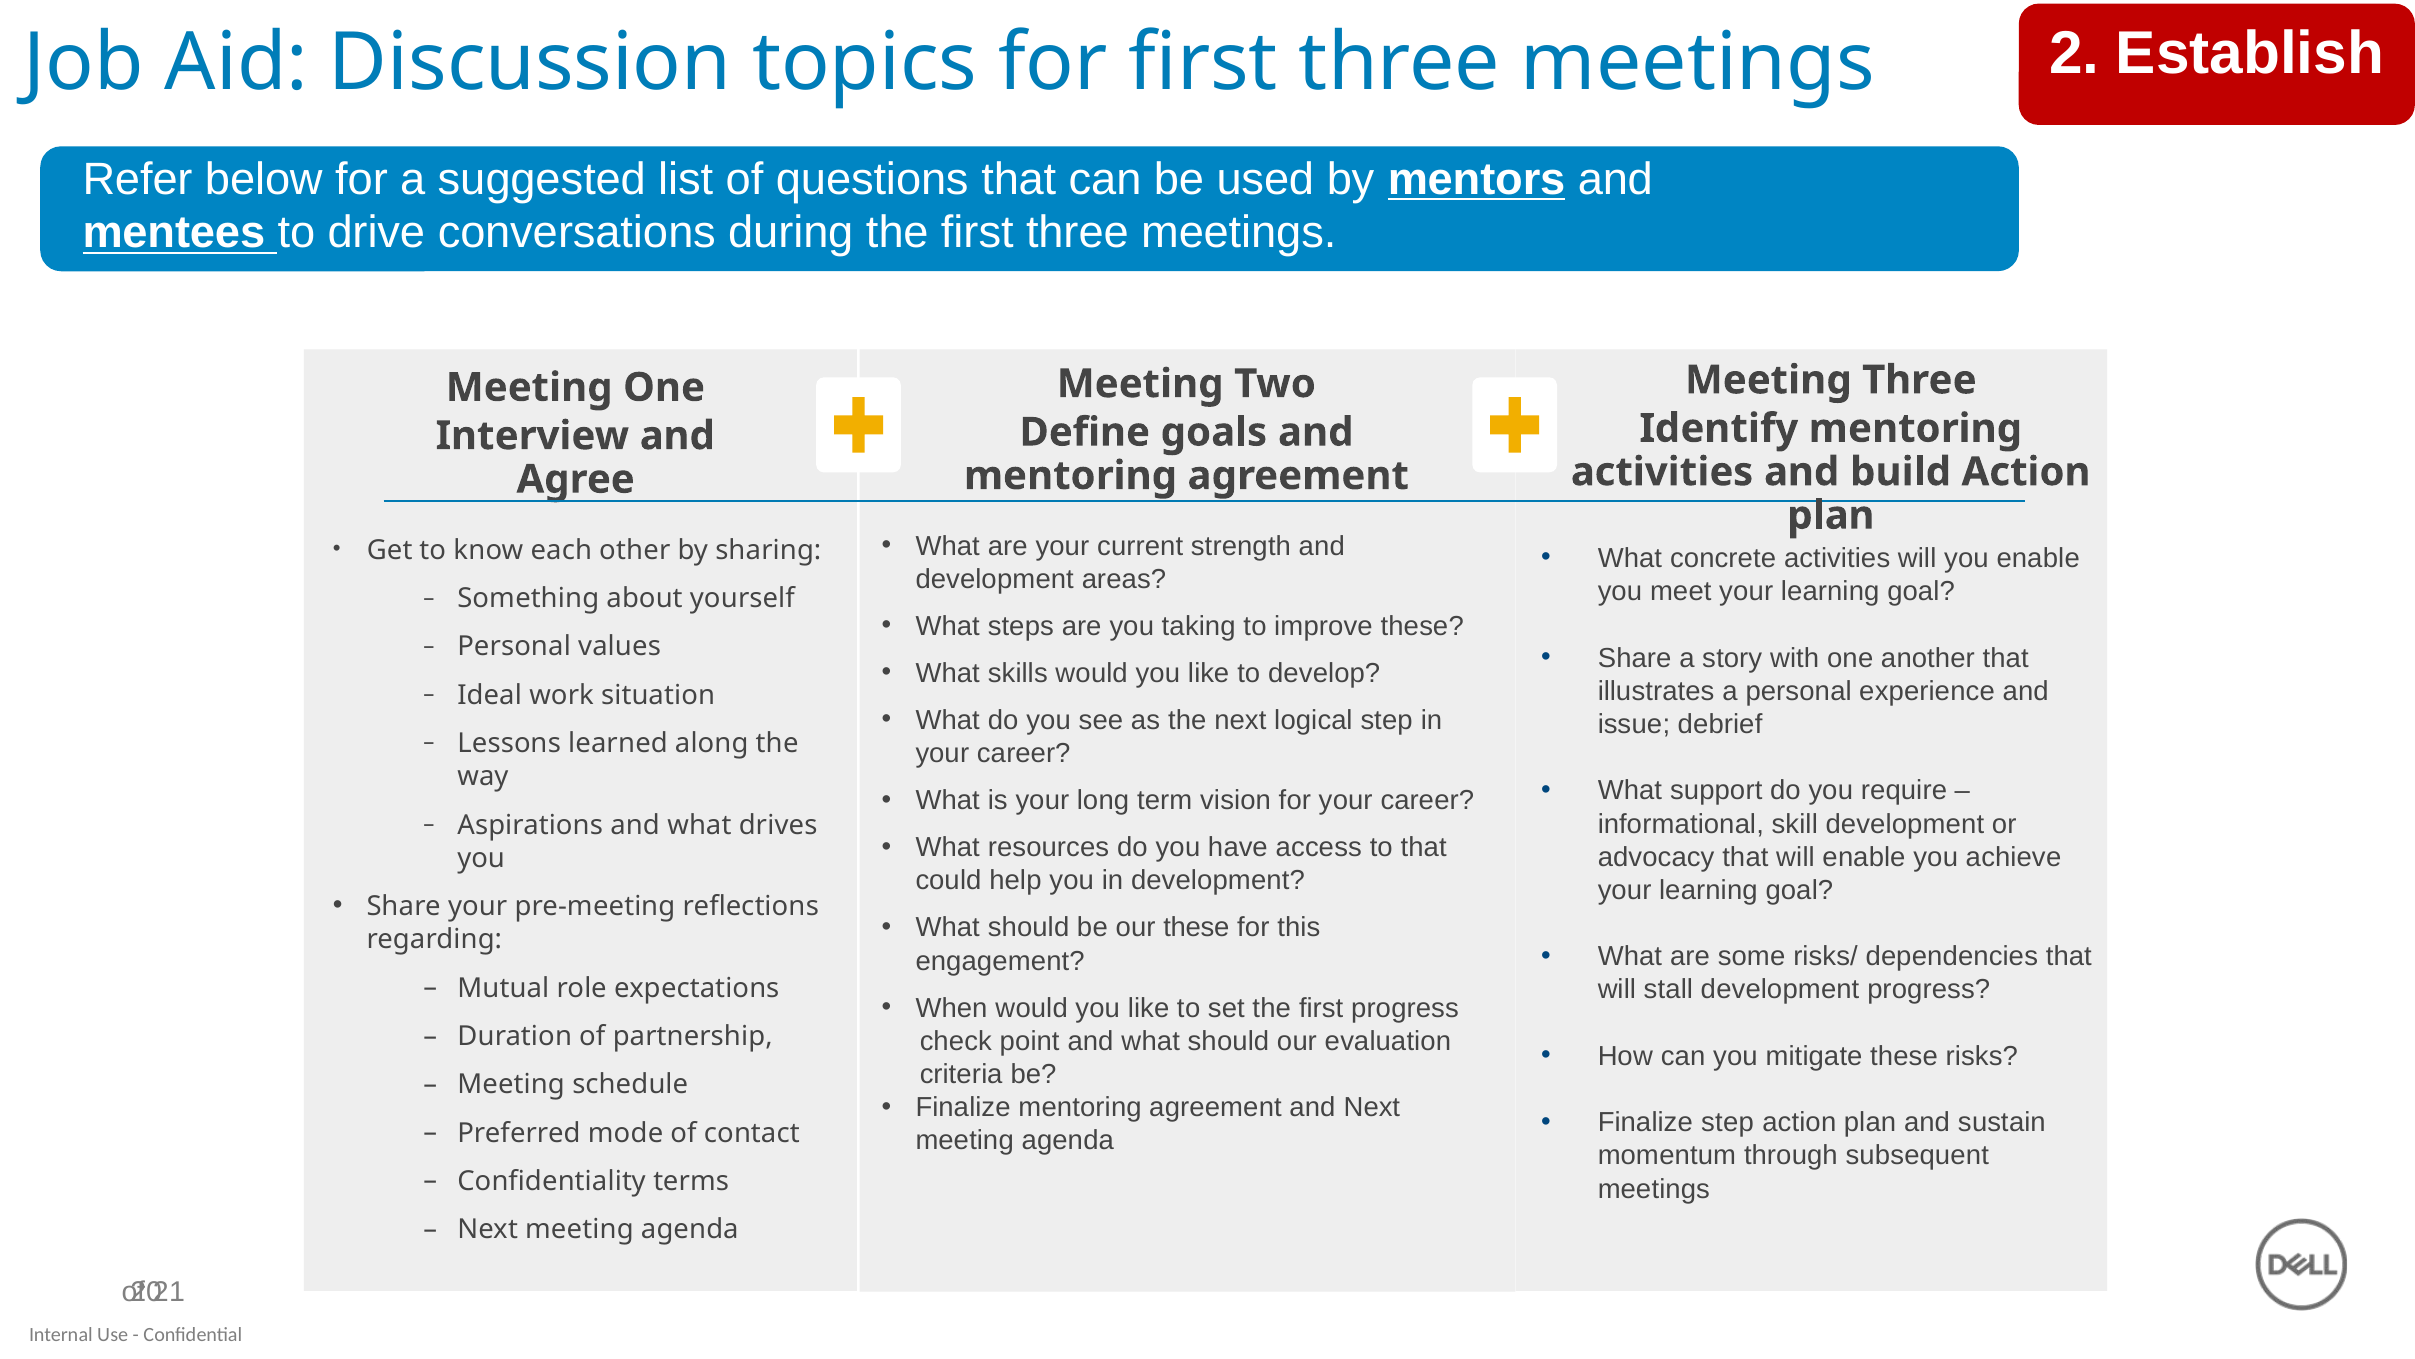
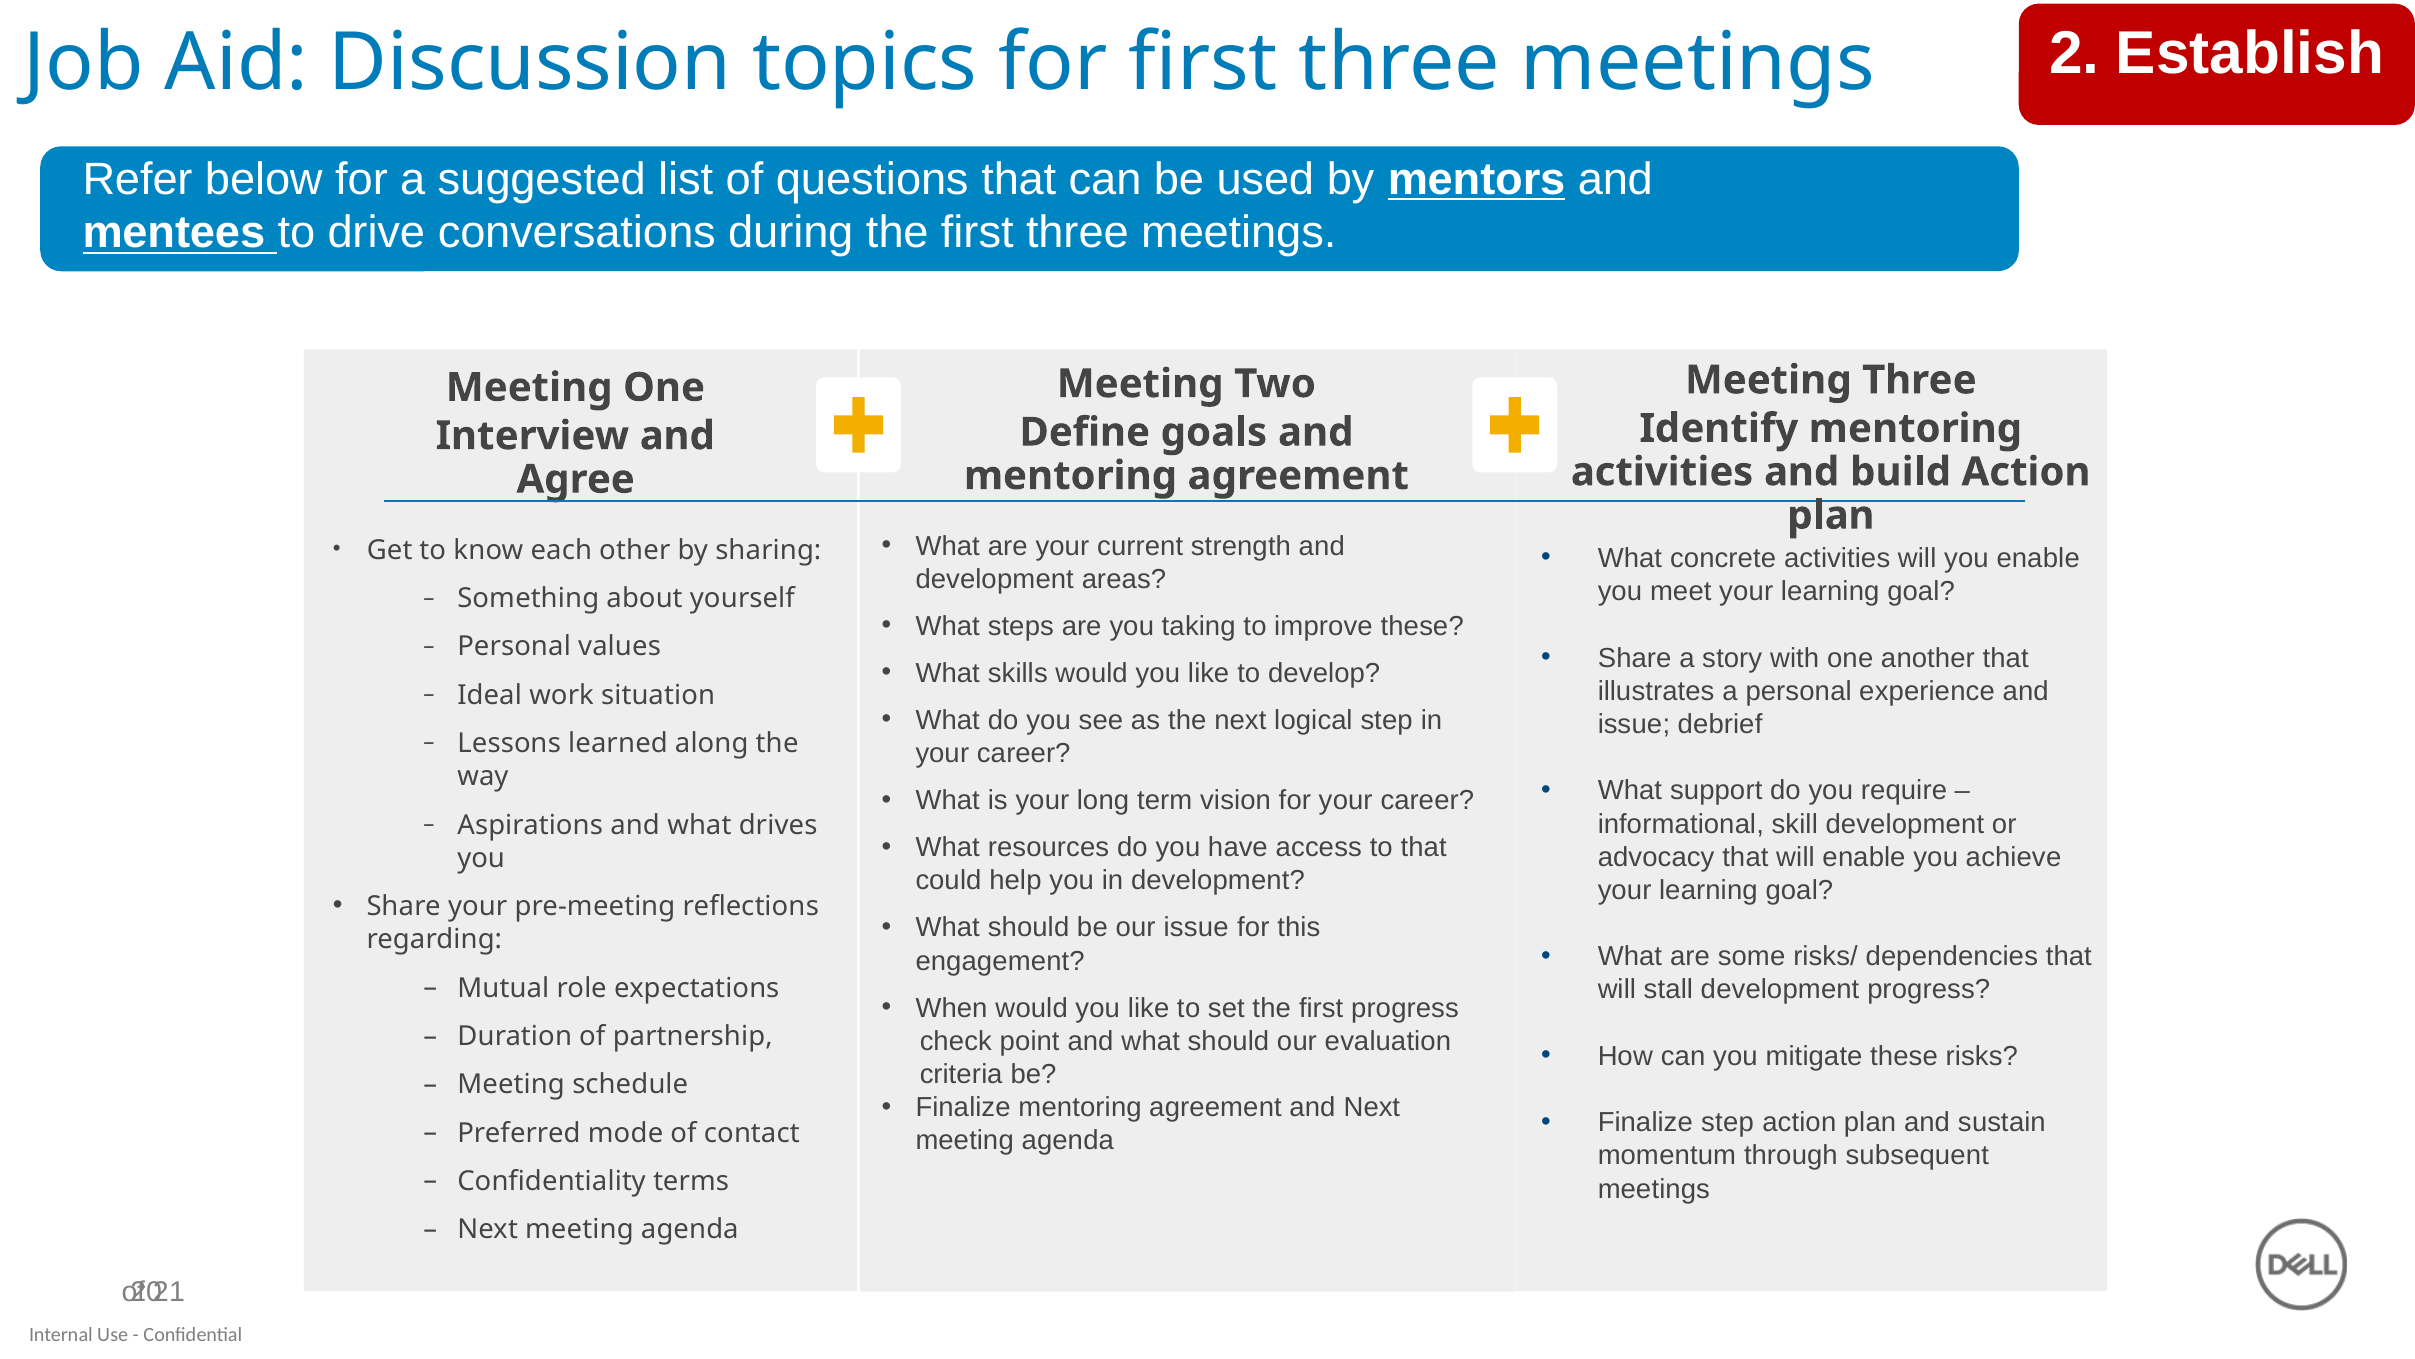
our these: these -> issue
